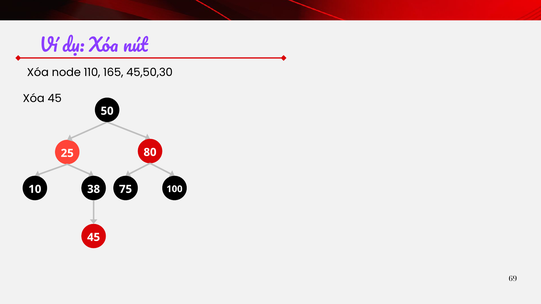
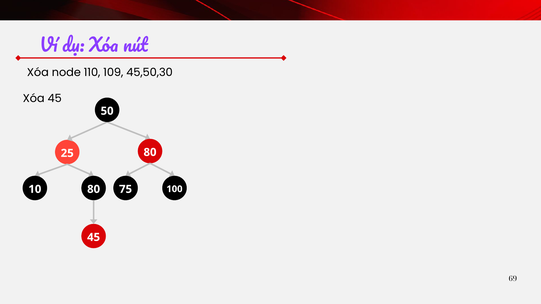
165: 165 -> 109
10 38: 38 -> 80
